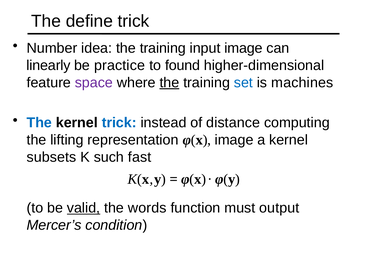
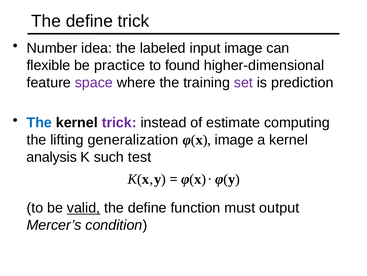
idea the training: training -> labeled
linearly: linearly -> flexible
the at (169, 82) underline: present -> none
set colour: blue -> purple
machines: machines -> prediction
trick at (119, 122) colour: blue -> purple
distance: distance -> estimate
representation: representation -> generalization
subsets: subsets -> analysis
fast: fast -> test
words at (147, 207): words -> define
